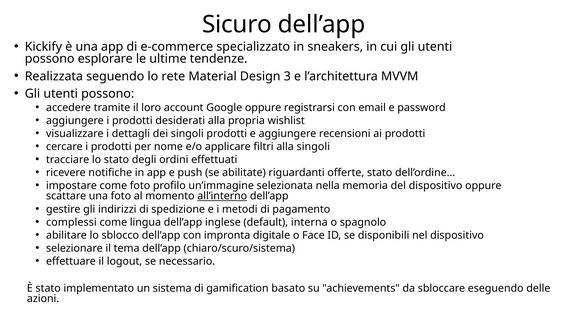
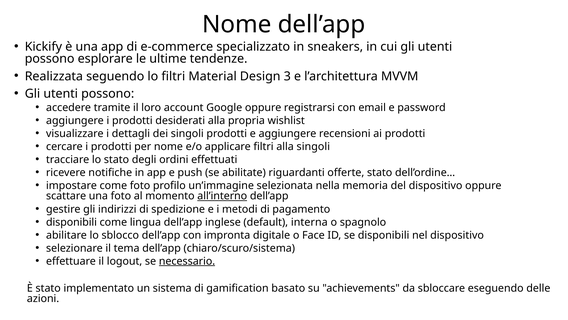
Sicuro at (237, 24): Sicuro -> Nome
lo rete: rete -> filtri
complessi at (71, 222): complessi -> disponibili
necessario underline: none -> present
